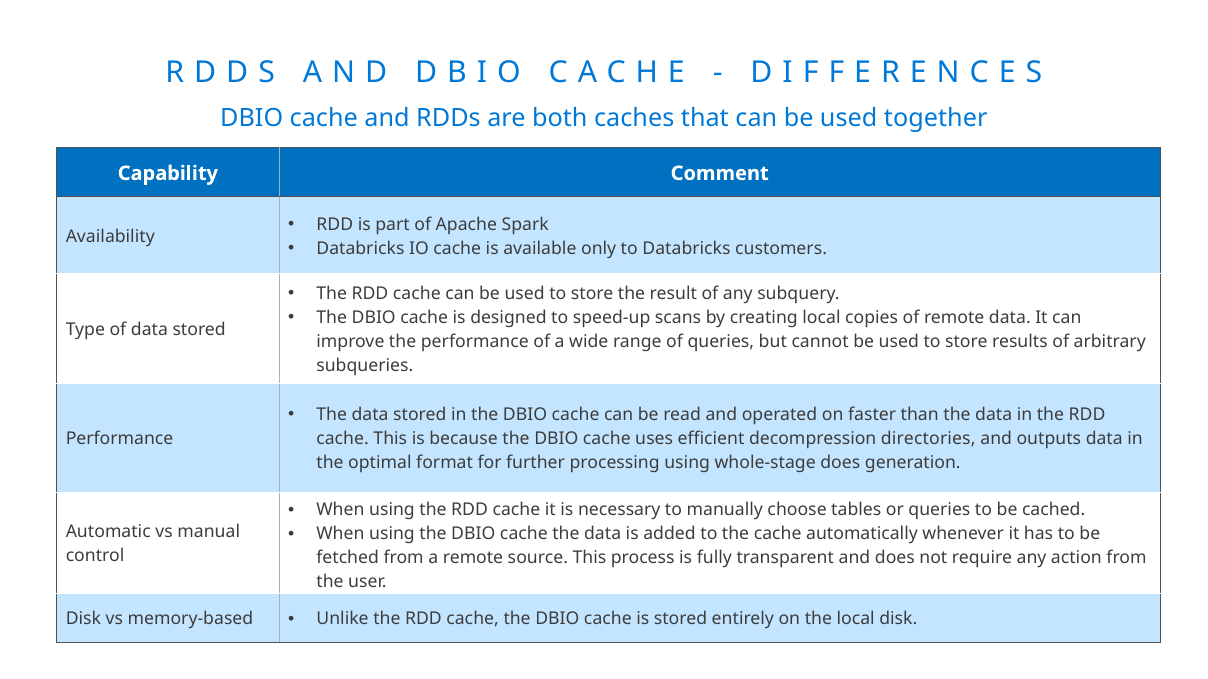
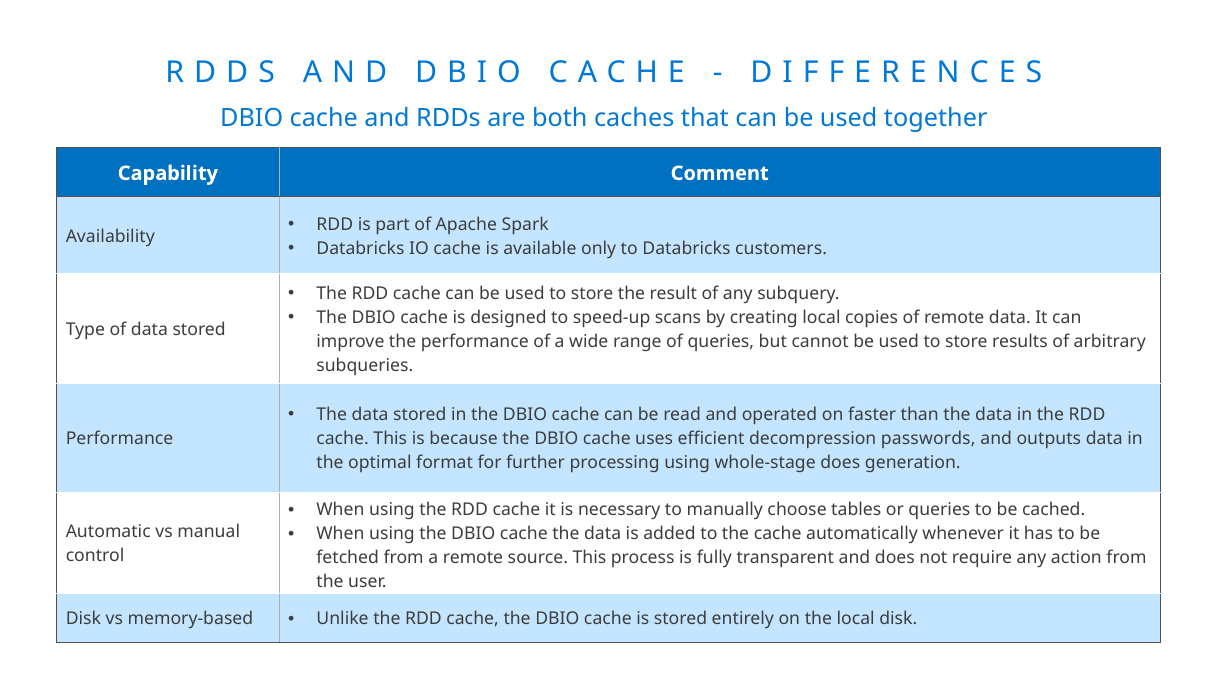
directories: directories -> passwords
